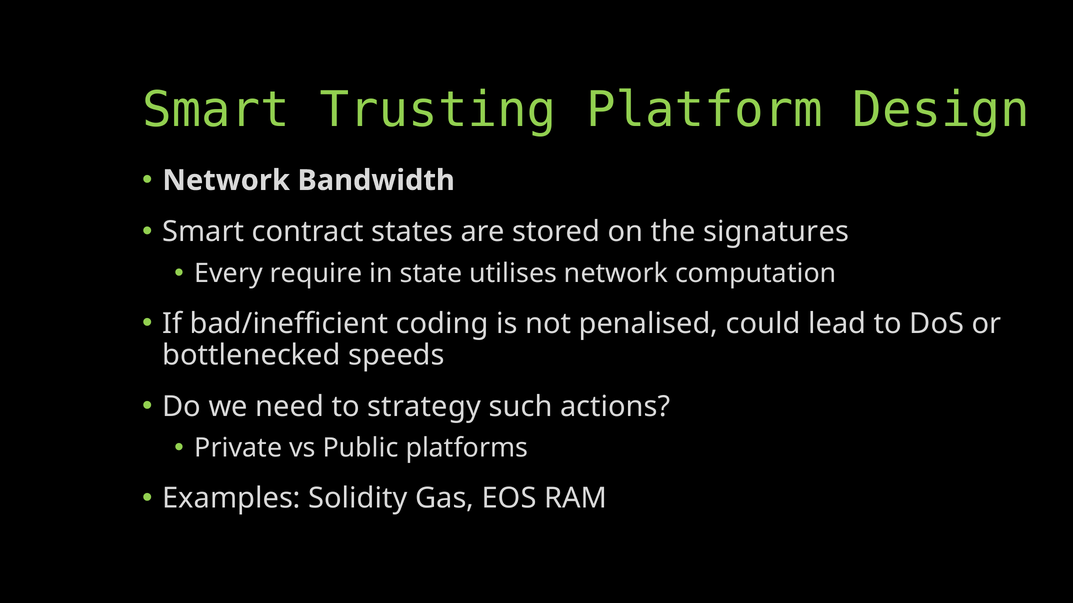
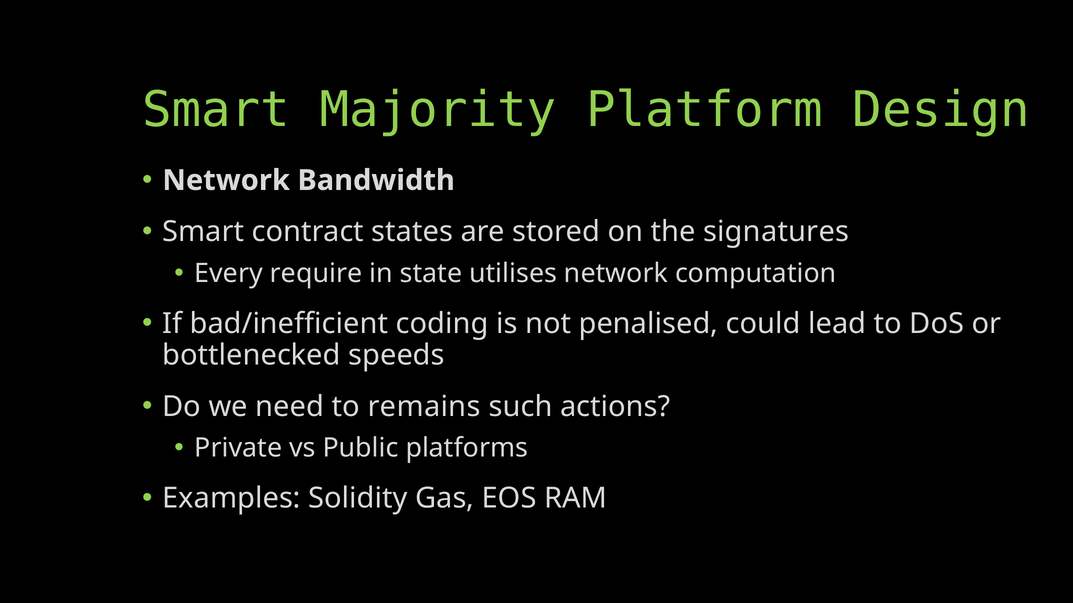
Trusting: Trusting -> Majority
strategy: strategy -> remains
